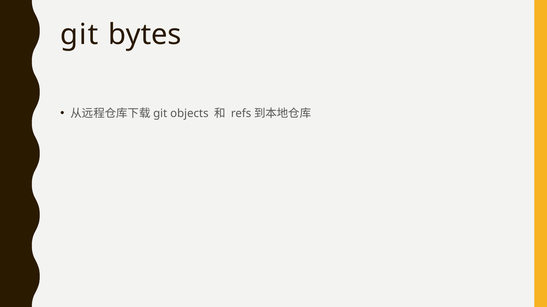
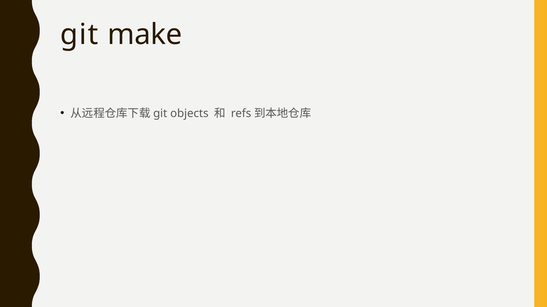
bytes: bytes -> make
